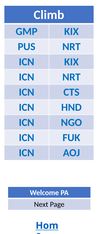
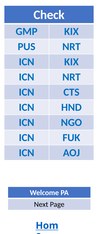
Climb: Climb -> Check
